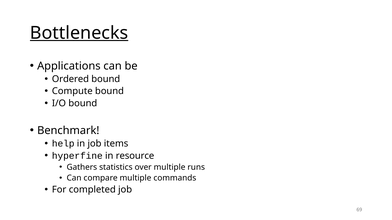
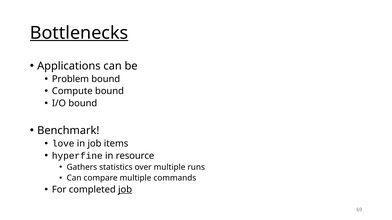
Ordered: Ordered -> Problem
help: help -> love
job at (125, 190) underline: none -> present
